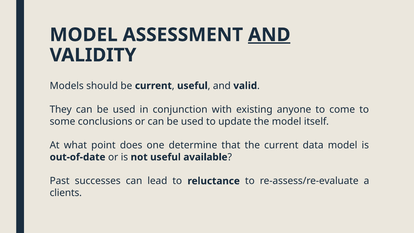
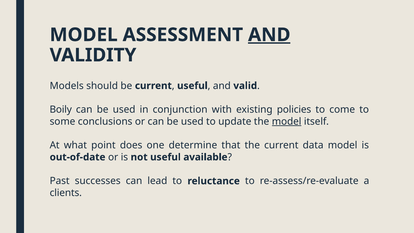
They: They -> Boily
anyone: anyone -> policies
model at (287, 121) underline: none -> present
